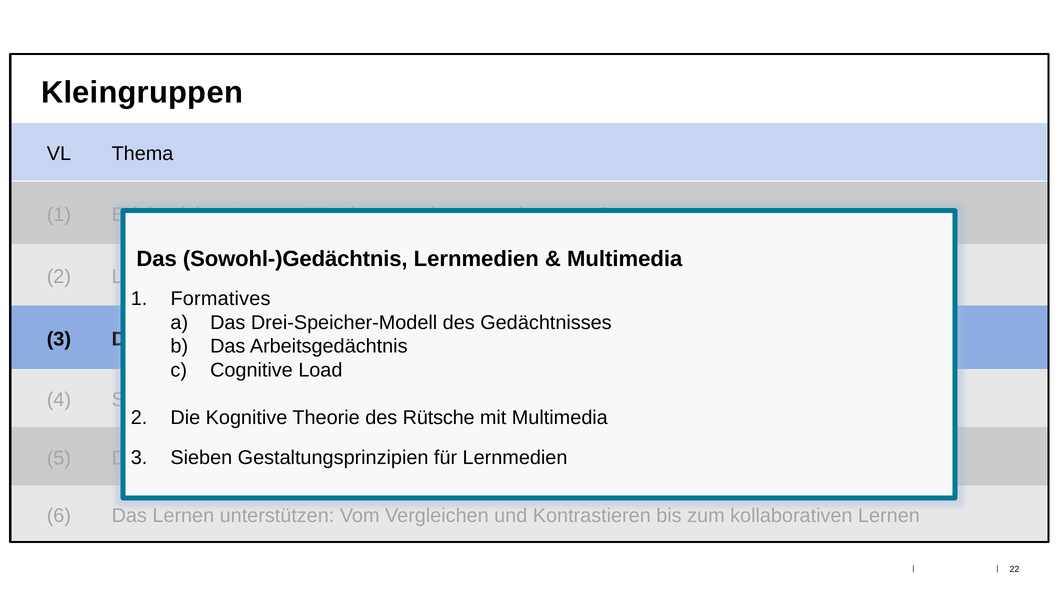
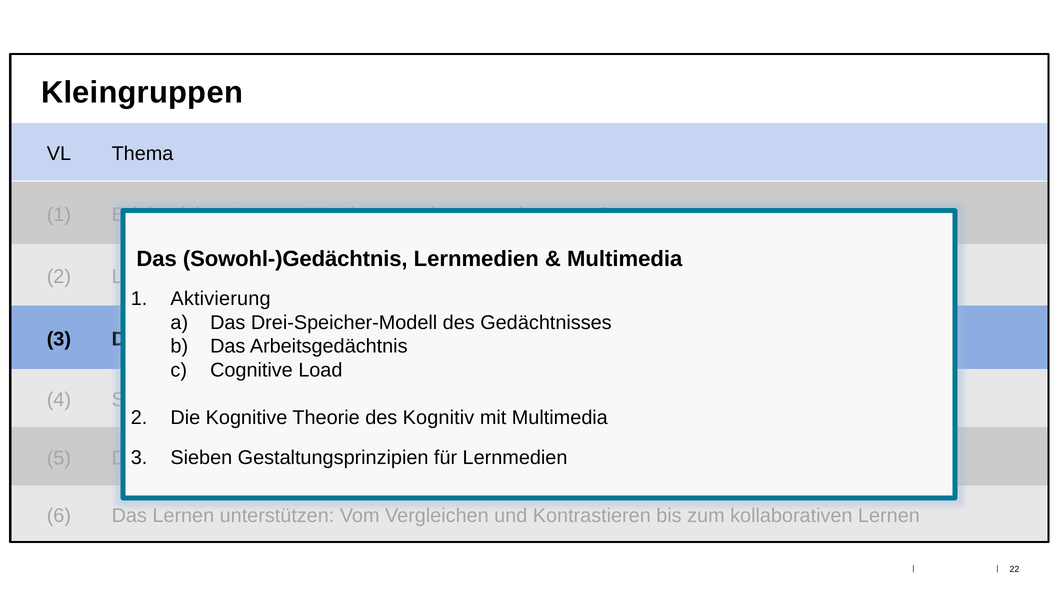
1 Formatives: Formatives -> Aktivierung
Rütsche: Rütsche -> Kognitiv
